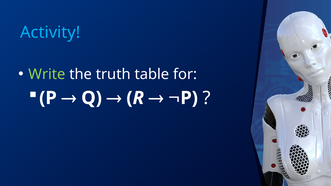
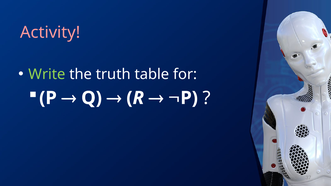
Activity colour: light blue -> pink
